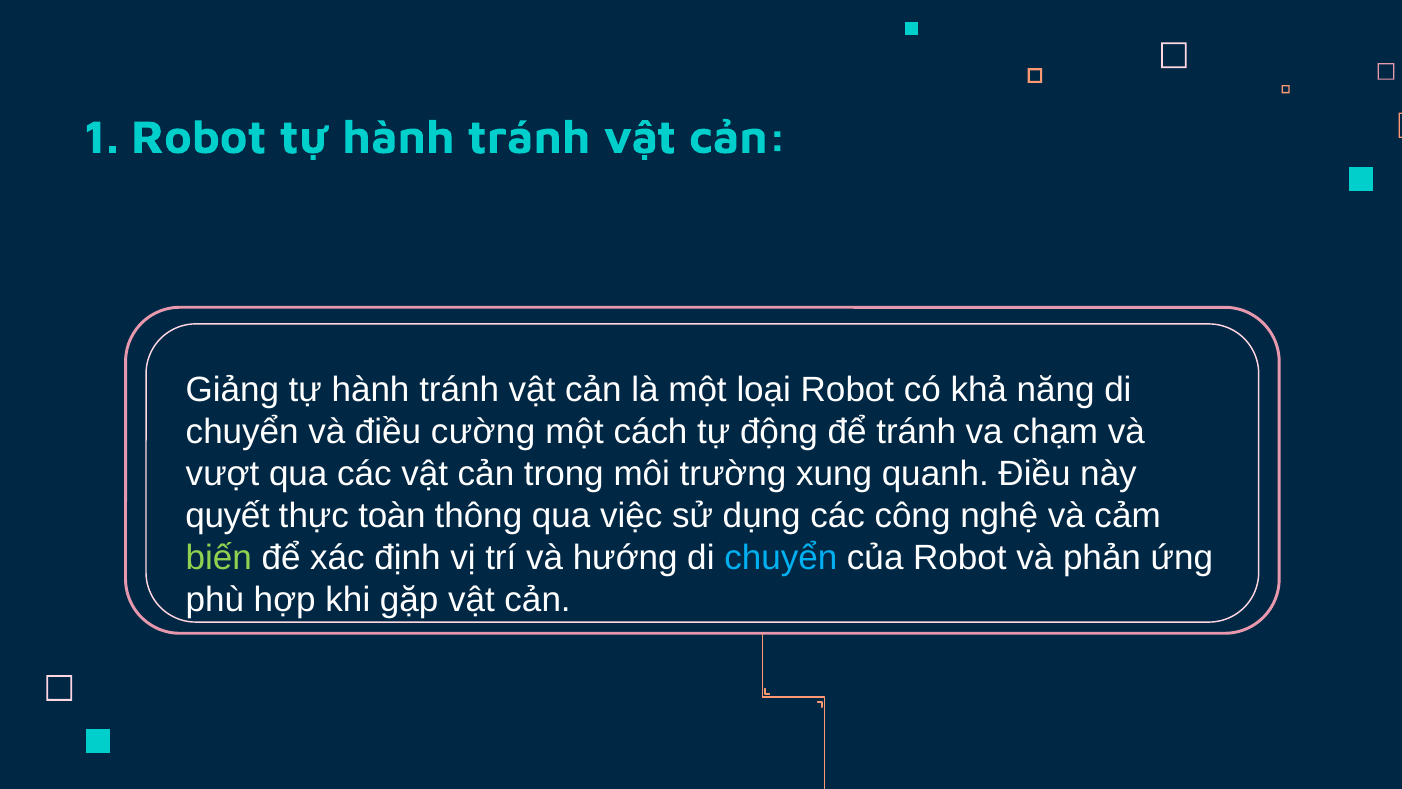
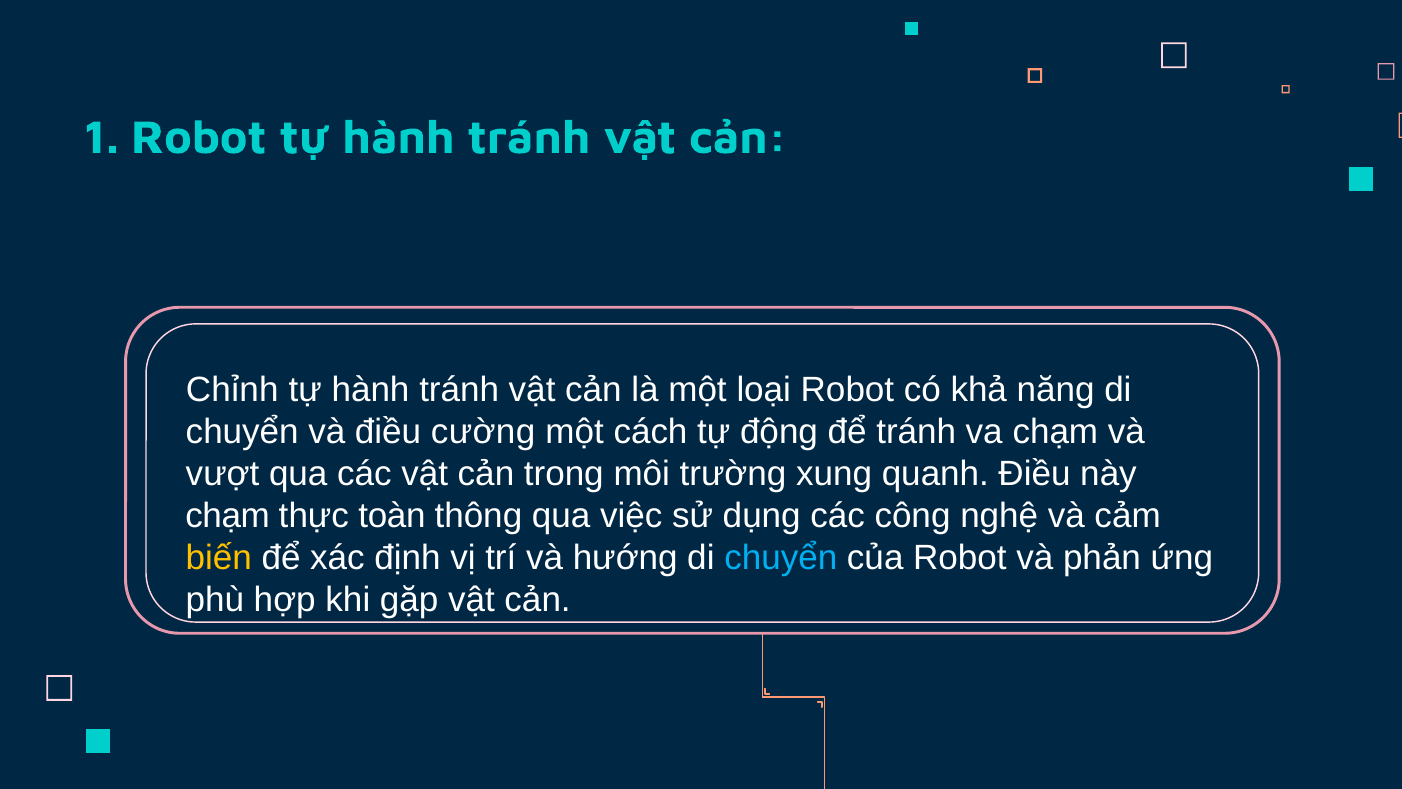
Giảng: Giảng -> Chỉnh
quyết at (228, 516): quyết -> chạm
biến colour: light green -> yellow
